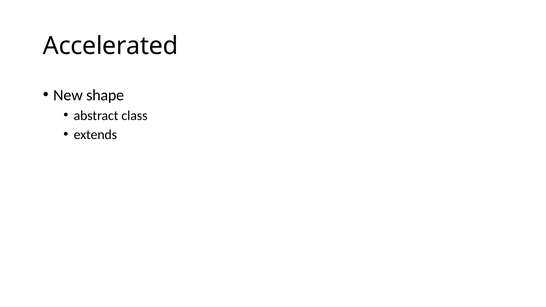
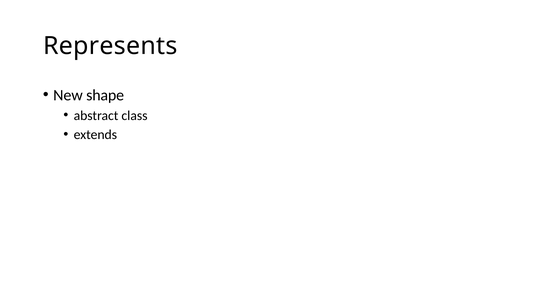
Accelerated: Accelerated -> Represents
